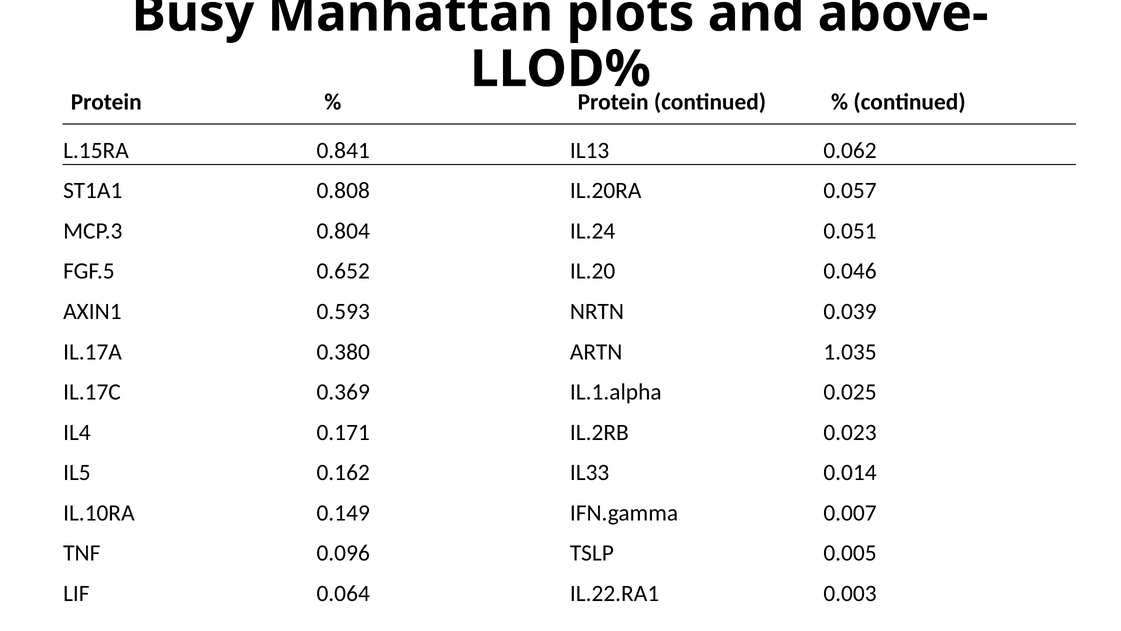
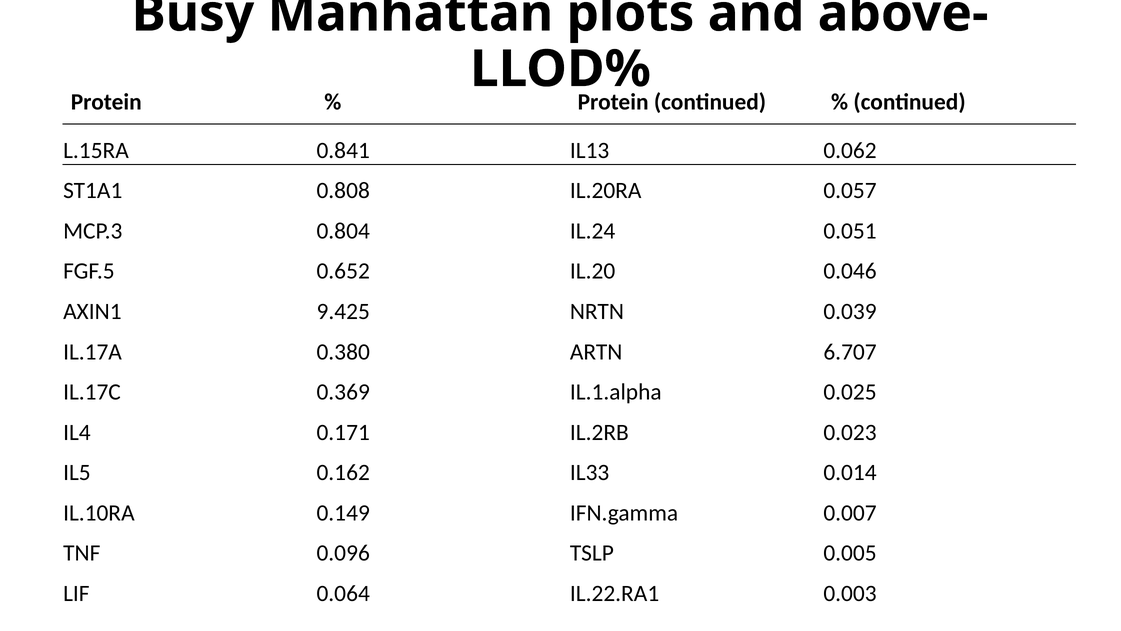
0.593: 0.593 -> 9.425
1.035: 1.035 -> 6.707
